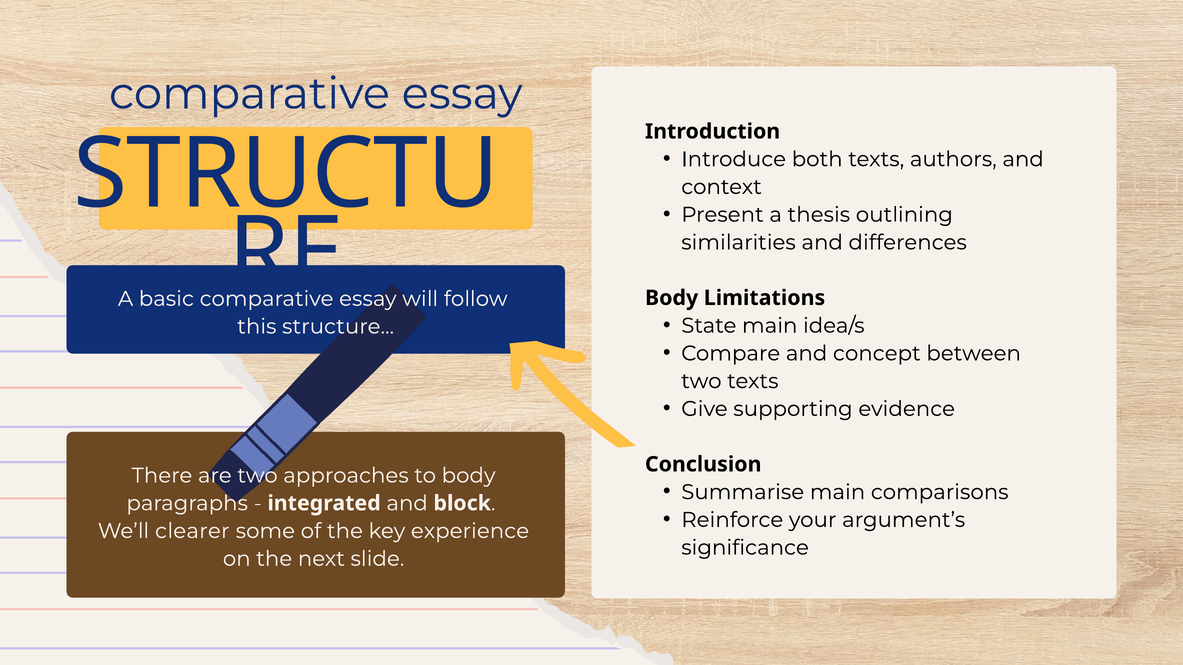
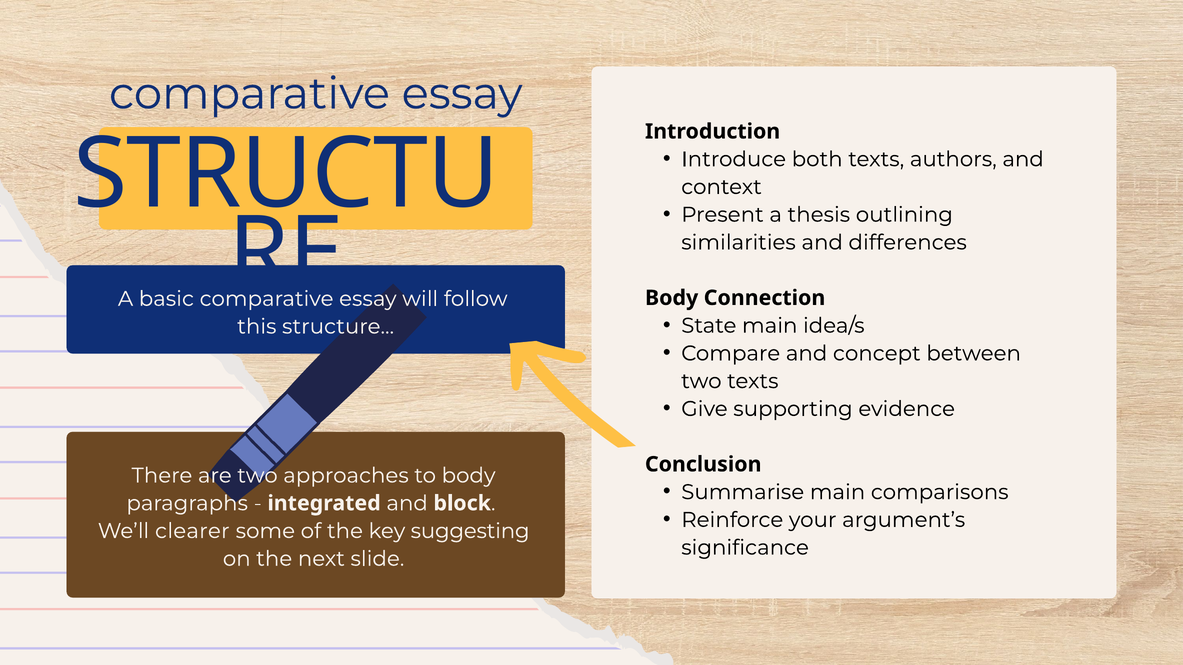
Limitations: Limitations -> Connection
experience: experience -> suggesting
